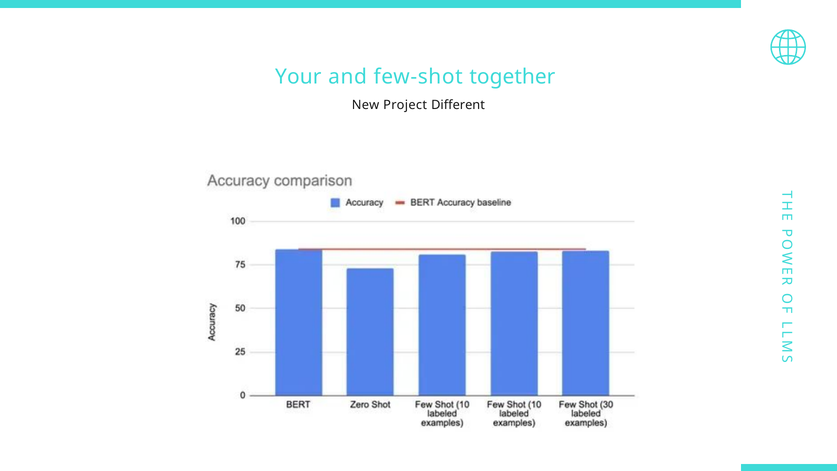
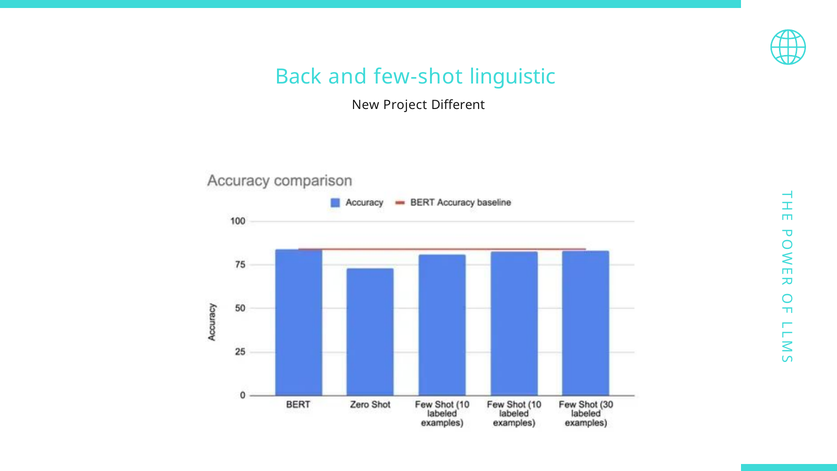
Your: Your -> Back
together: together -> linguistic
